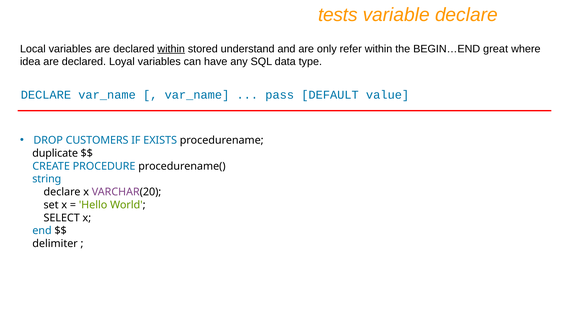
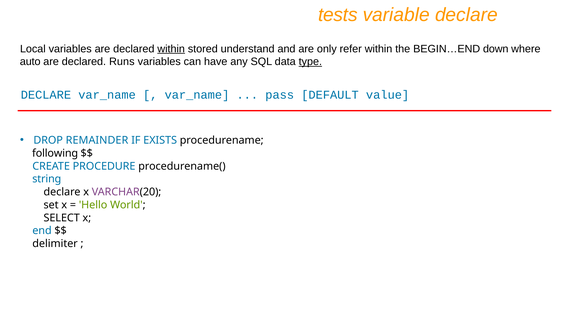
great: great -> down
idea: idea -> auto
Loyal: Loyal -> Runs
type underline: none -> present
CUSTOMERS: CUSTOMERS -> REMAINDER
duplicate: duplicate -> following
